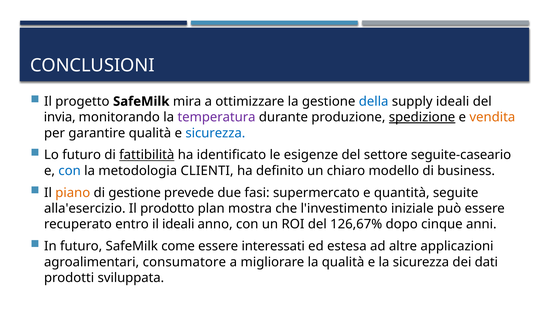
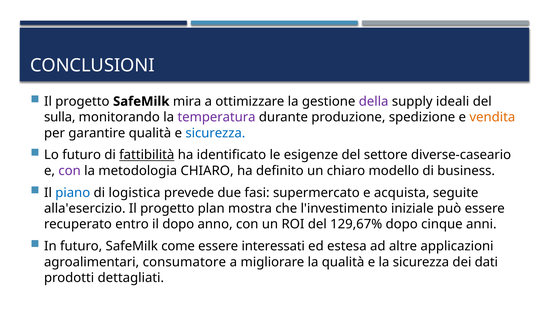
della colour: blue -> purple
invia: invia -> sulla
spedizione underline: present -> none
seguite-caseario: seguite-caseario -> diverse-caseario
con at (70, 171) colour: blue -> purple
metodologia CLIENTI: CLIENTI -> CHIARO
piano colour: orange -> blue
di gestione: gestione -> logistica
quantità: quantità -> acquista
prodotto at (167, 208): prodotto -> progetto
il ideali: ideali -> dopo
126,67%: 126,67% -> 129,67%
sviluppata: sviluppata -> dettagliati
